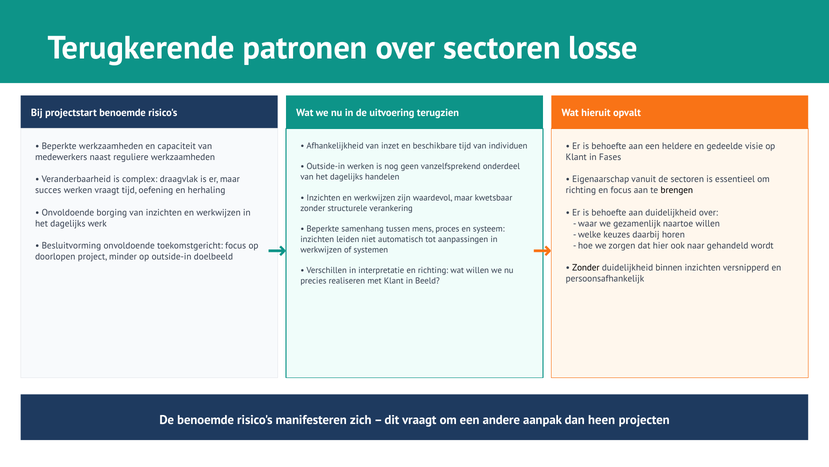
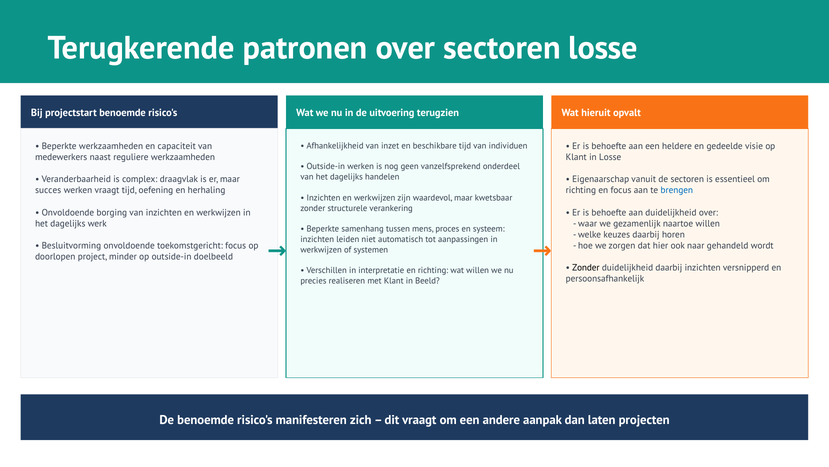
in Fases: Fases -> Losse
brengen colour: black -> blue
duidelijkheid binnen: binnen -> daarbij
heen: heen -> laten
